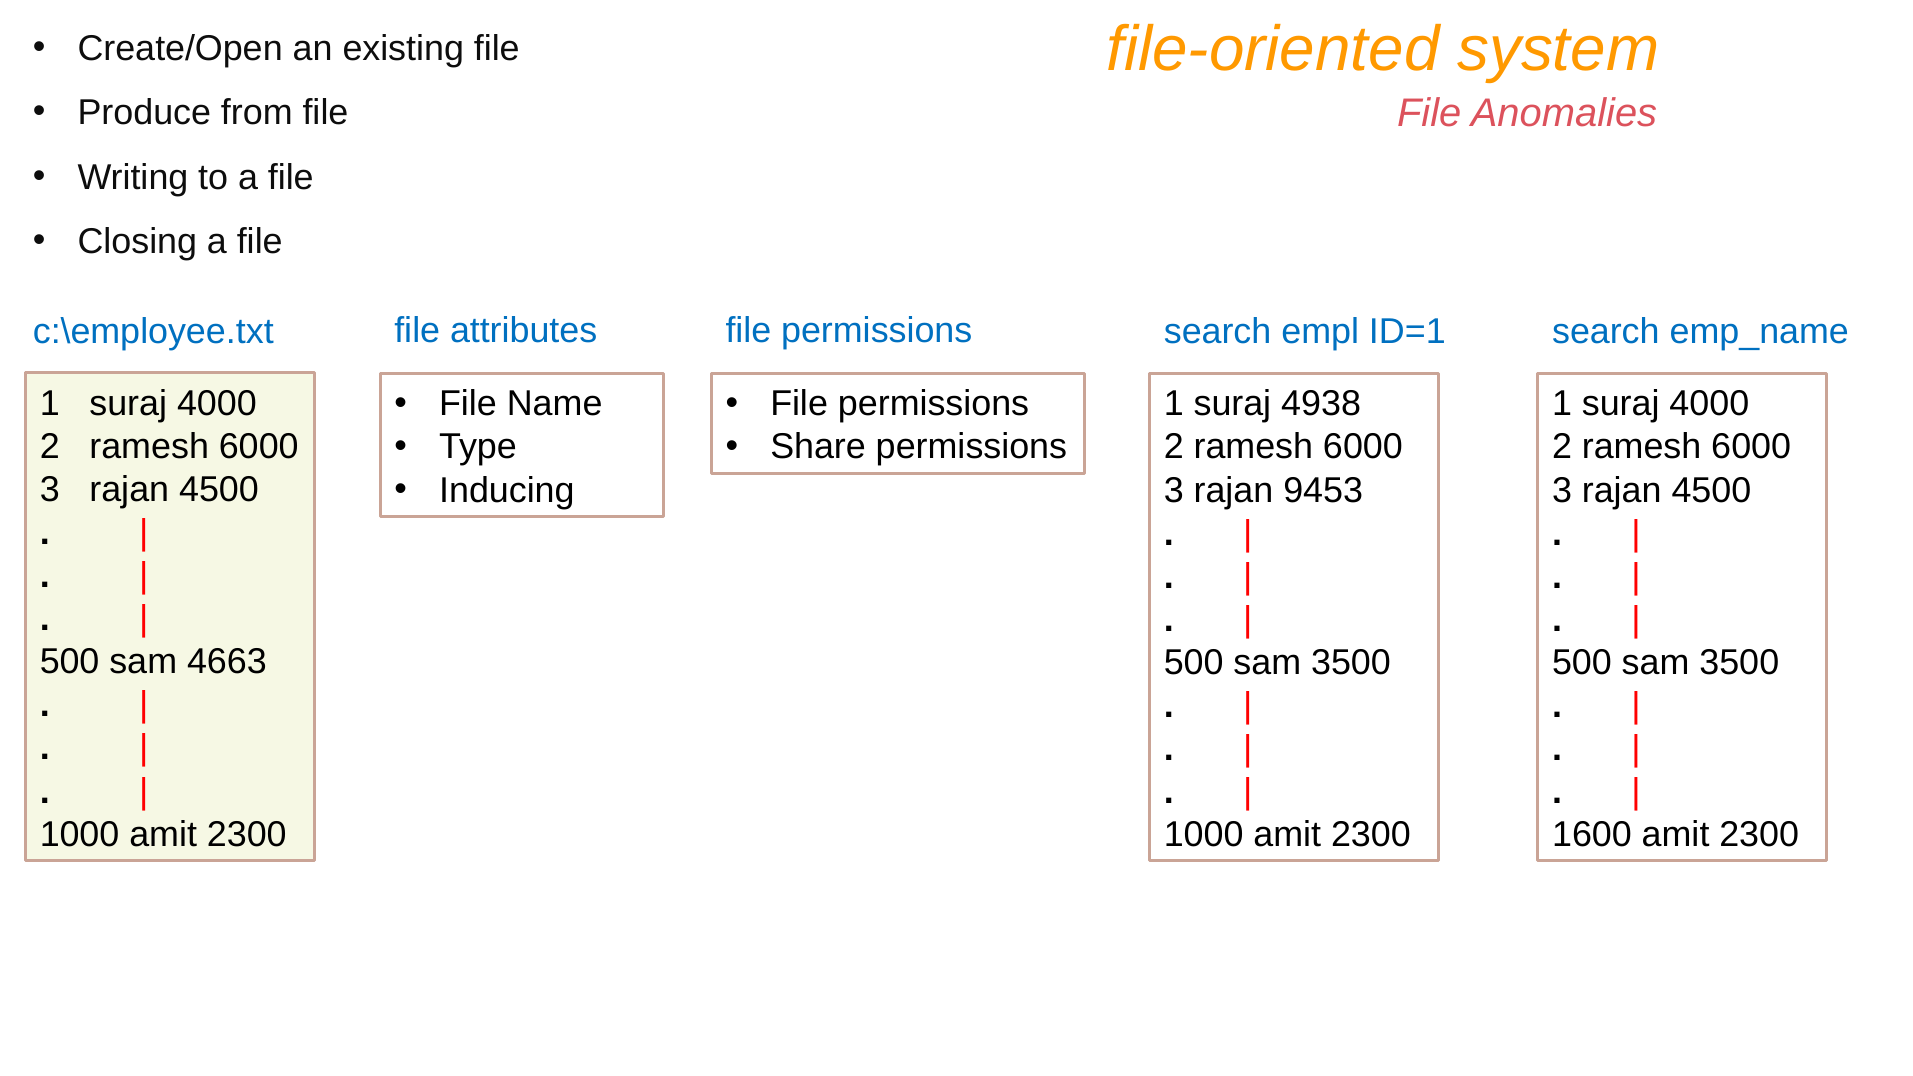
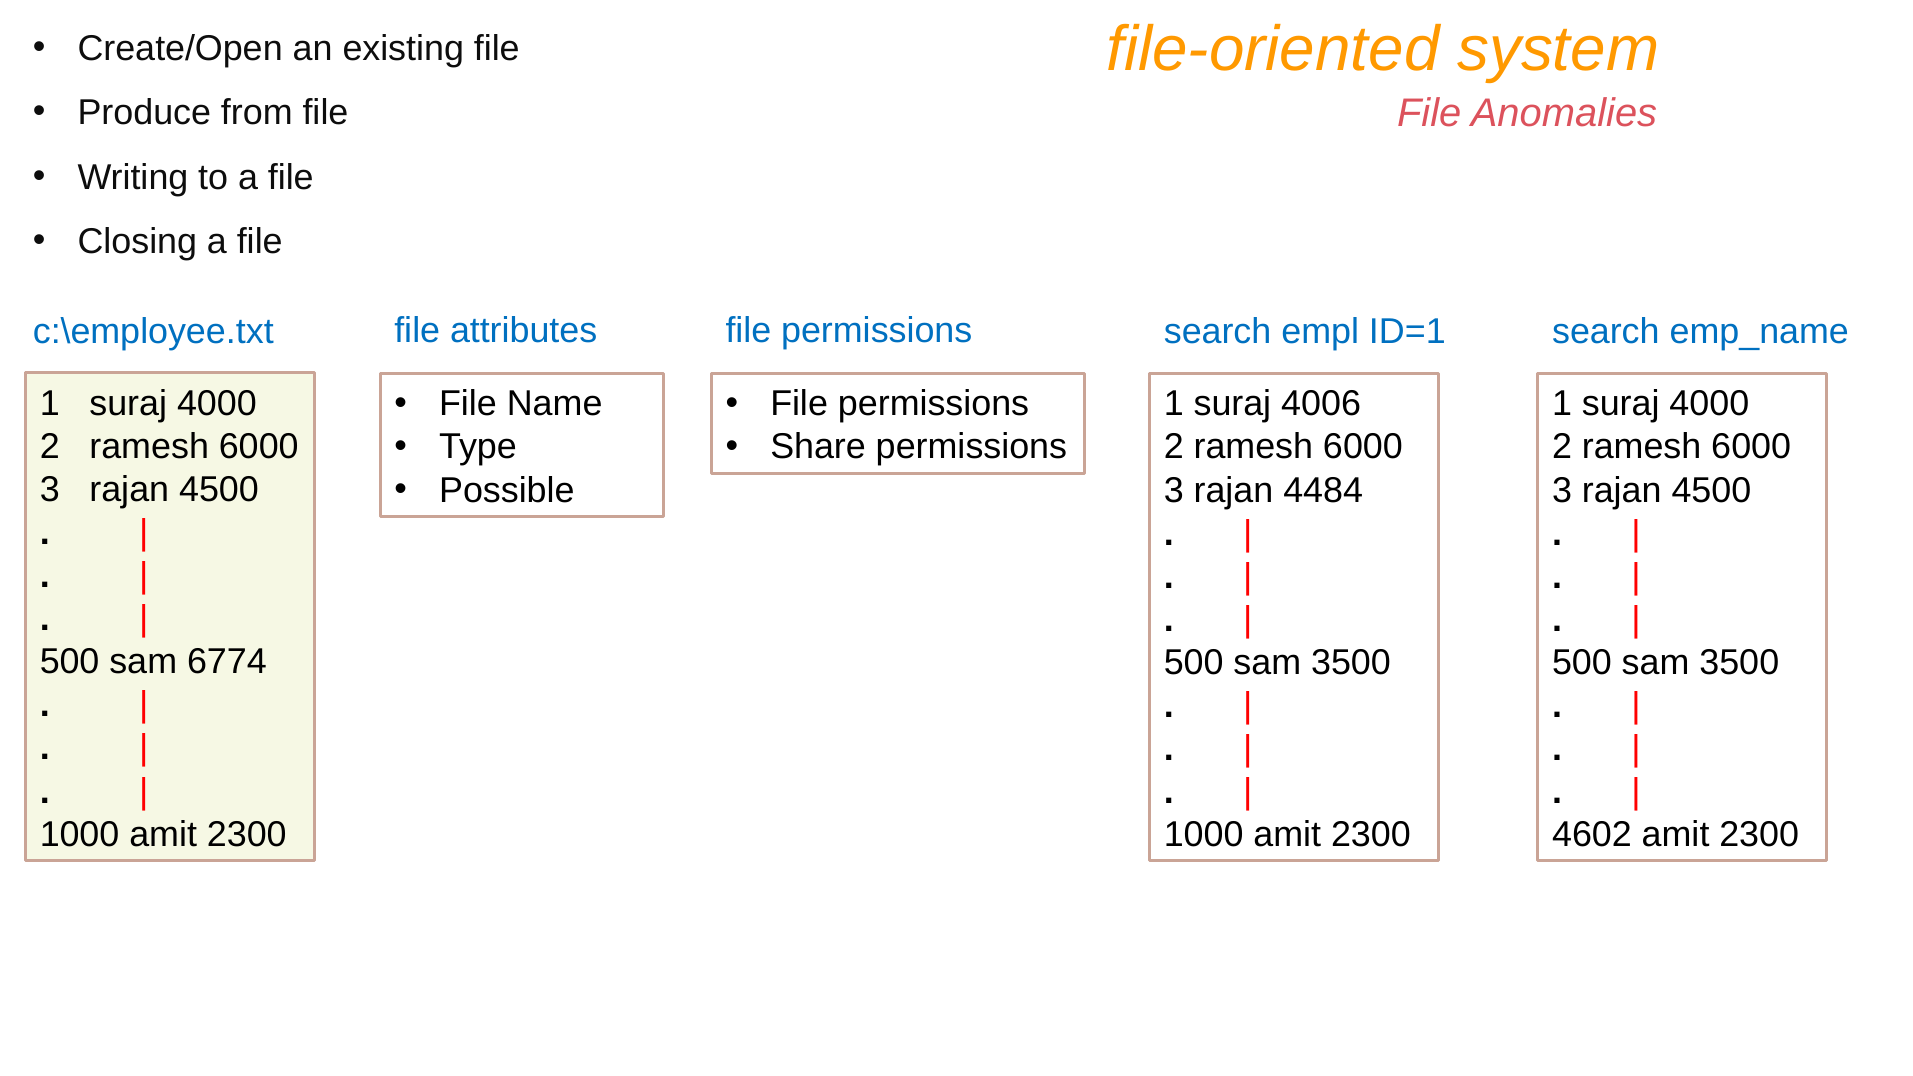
4938: 4938 -> 4006
Inducing: Inducing -> Possible
9453: 9453 -> 4484
4663: 4663 -> 6774
1600: 1600 -> 4602
